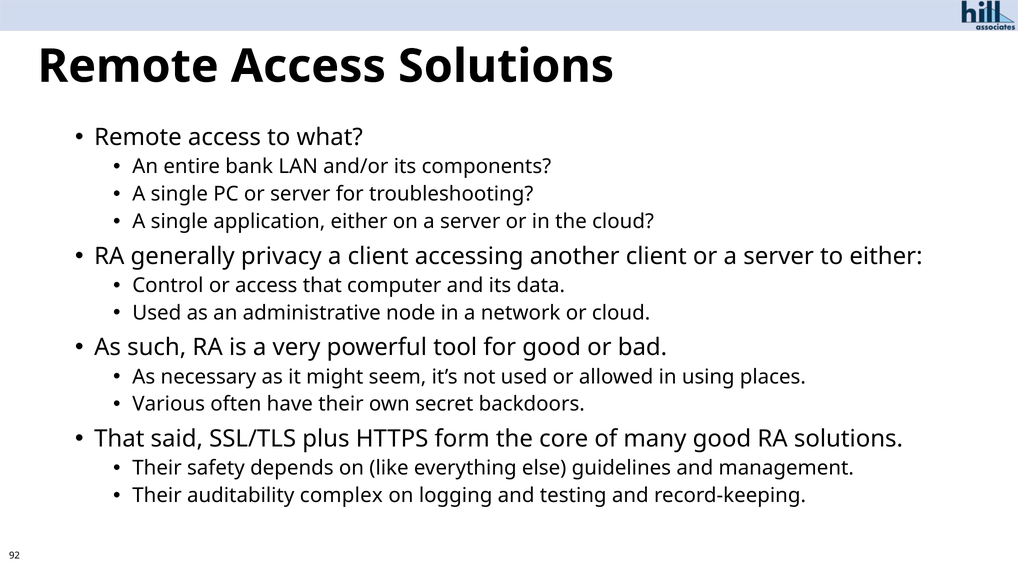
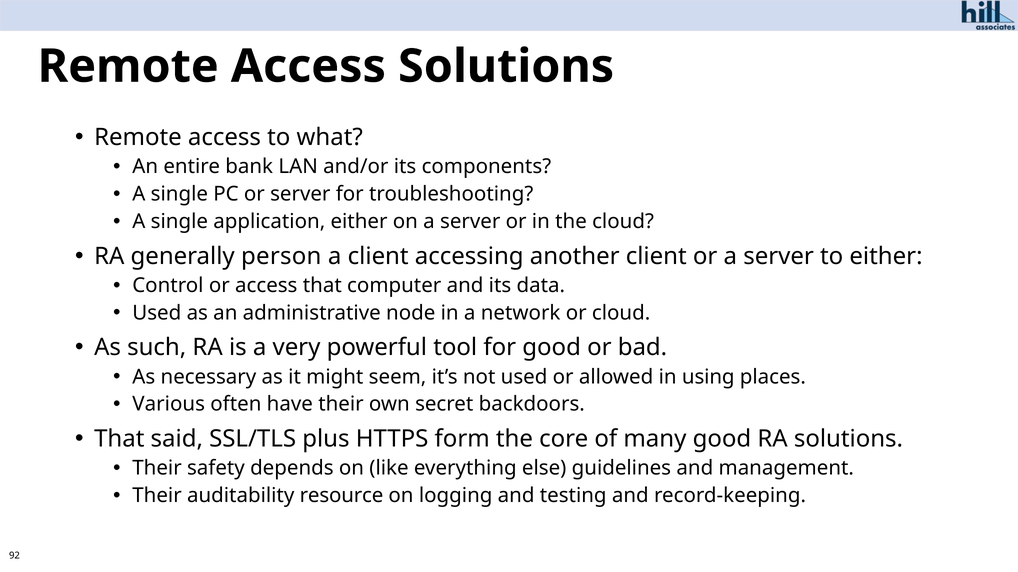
privacy: privacy -> person
complex: complex -> resource
